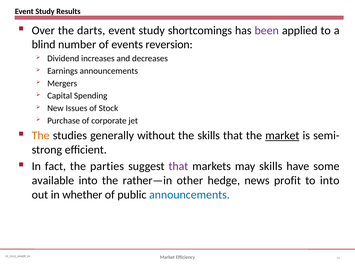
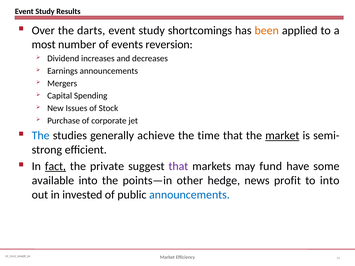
been colour: purple -> orange
blind: blind -> most
The at (41, 136) colour: orange -> blue
without: without -> achieve
the skills: skills -> time
fact underline: none -> present
parties: parties -> private
may skills: skills -> fund
rather—in: rather—in -> points—in
whether: whether -> invested
